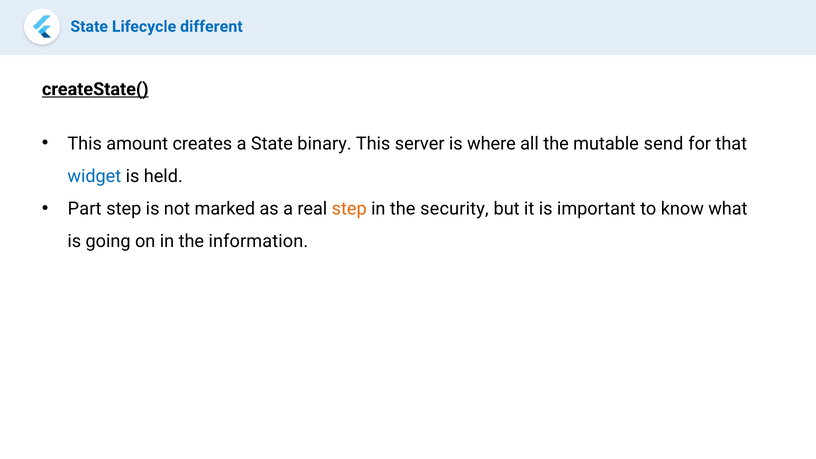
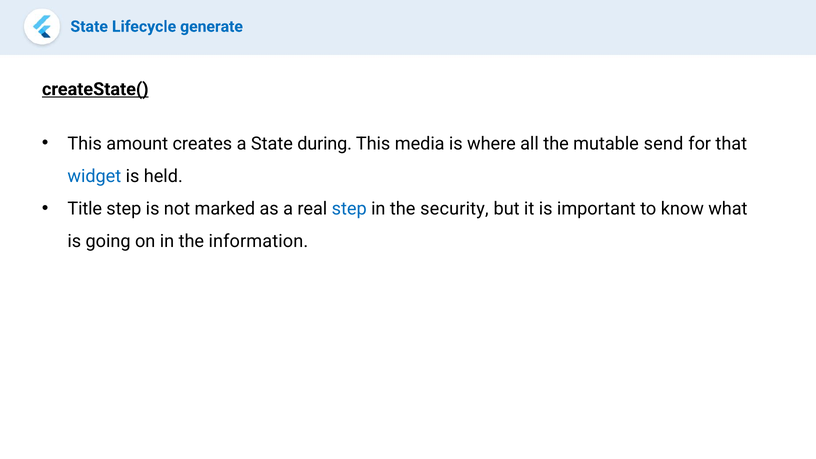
different: different -> generate
binary: binary -> during
server: server -> media
Part: Part -> Title
step at (349, 209) colour: orange -> blue
